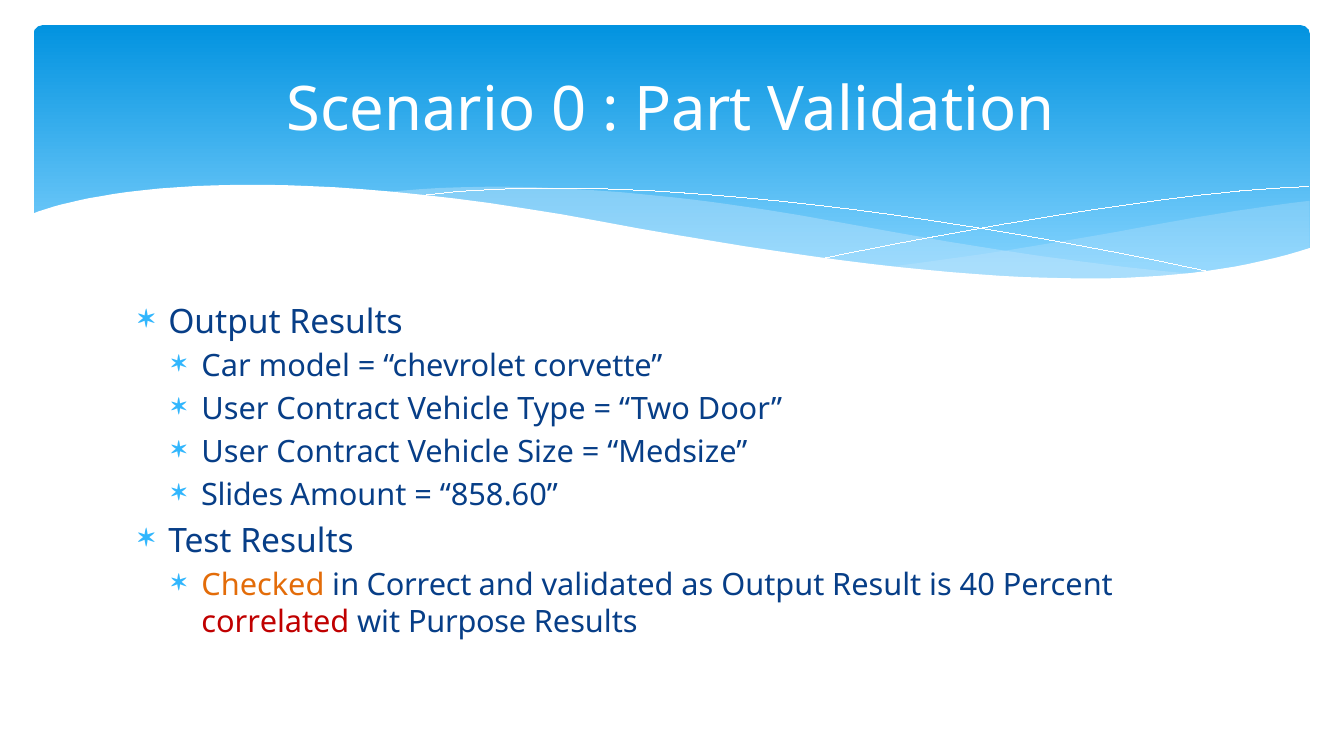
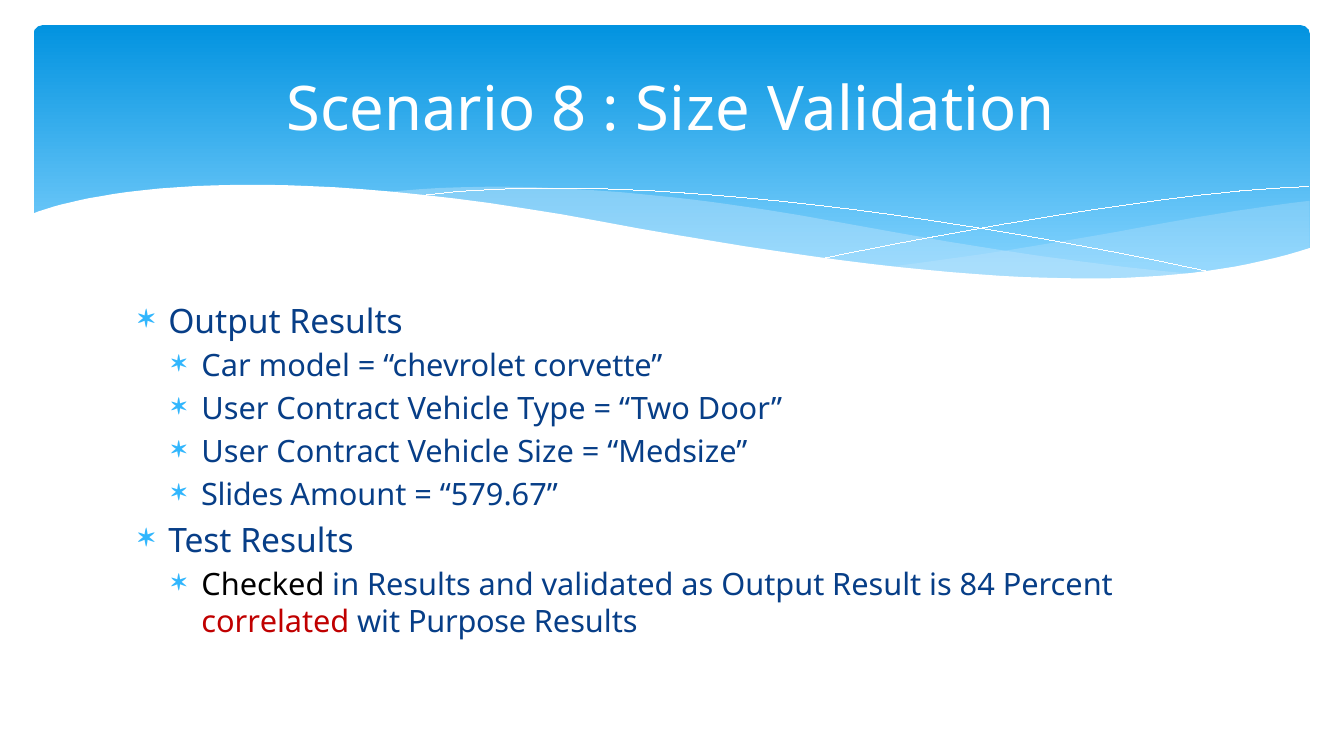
0: 0 -> 8
Part at (693, 111): Part -> Size
858.60: 858.60 -> 579.67
Checked colour: orange -> black
in Correct: Correct -> Results
40: 40 -> 84
